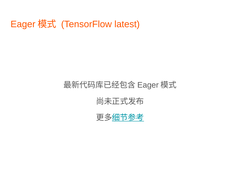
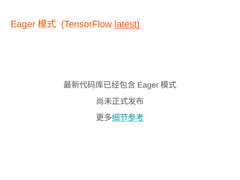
latest underline: none -> present
